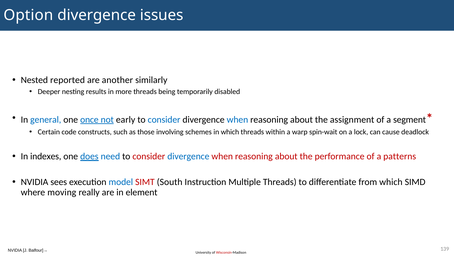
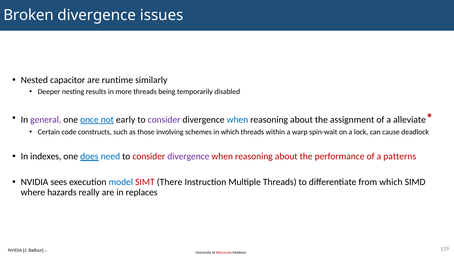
Option: Option -> Broken
reported: reported -> capacitor
another: another -> runtime
general colour: blue -> purple
consider at (164, 119) colour: blue -> purple
segment: segment -> alleviate
divergence at (188, 156) colour: blue -> purple
South: South -> There
moving: moving -> hazards
element: element -> replaces
